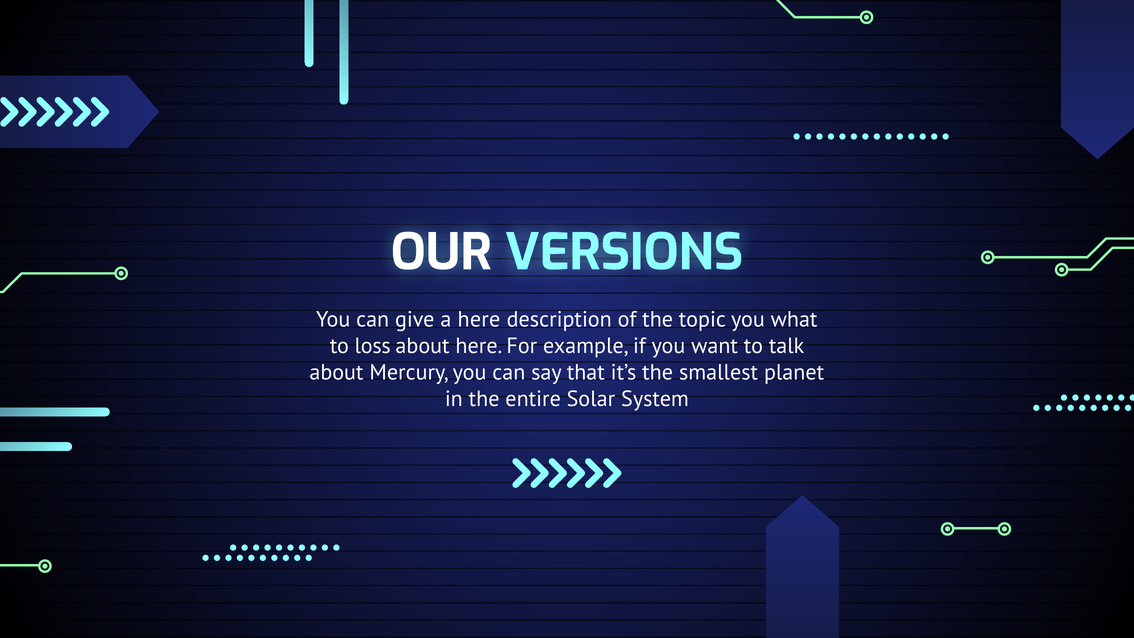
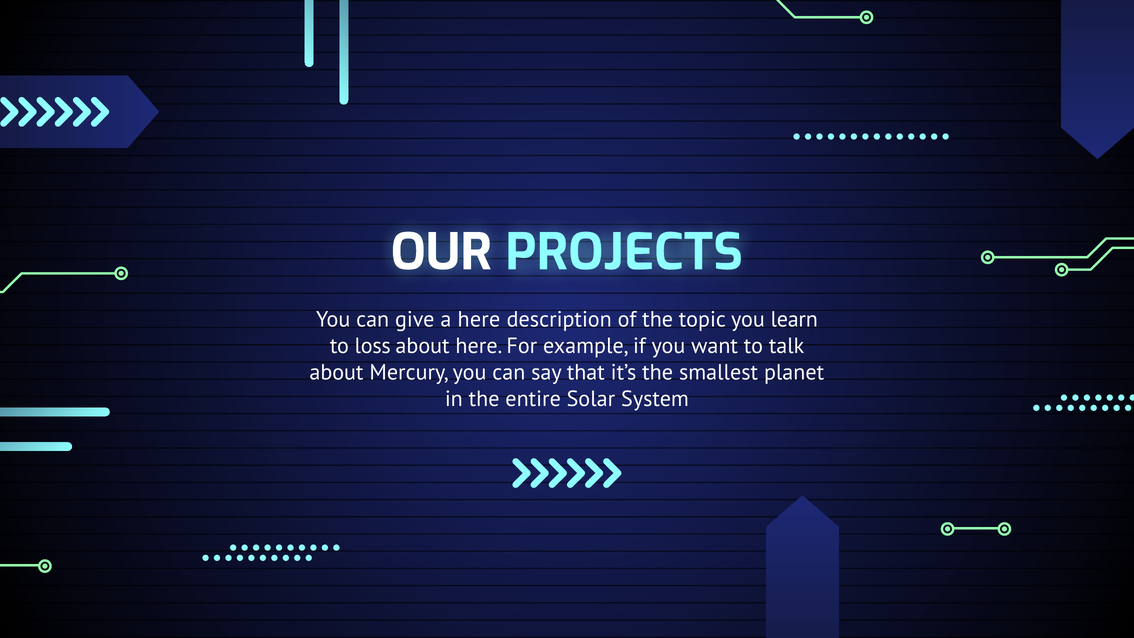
VERSIONS: VERSIONS -> PROJECTS
what: what -> learn
